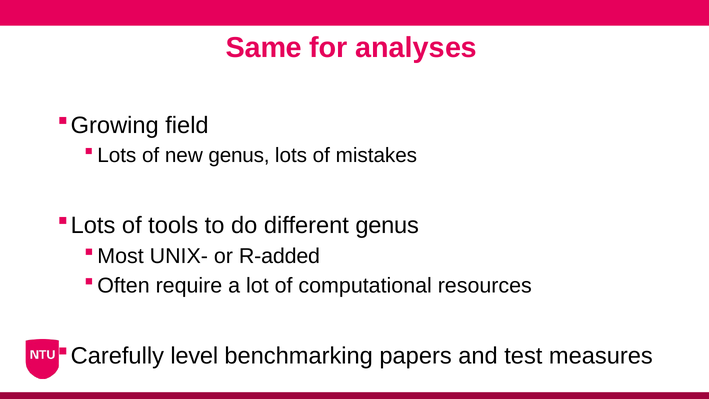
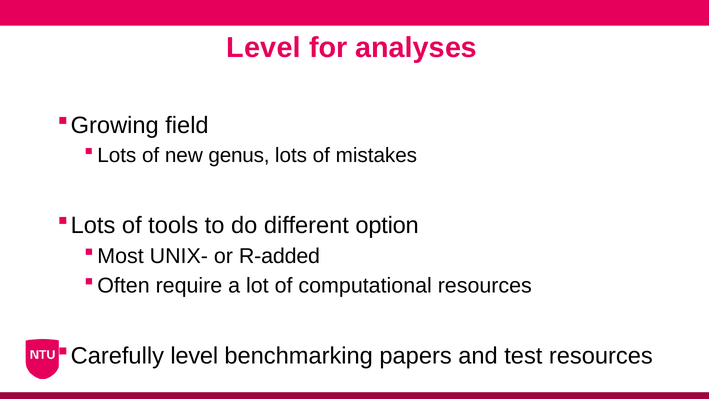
Same at (264, 48): Same -> Level
different genus: genus -> option
test measures: measures -> resources
